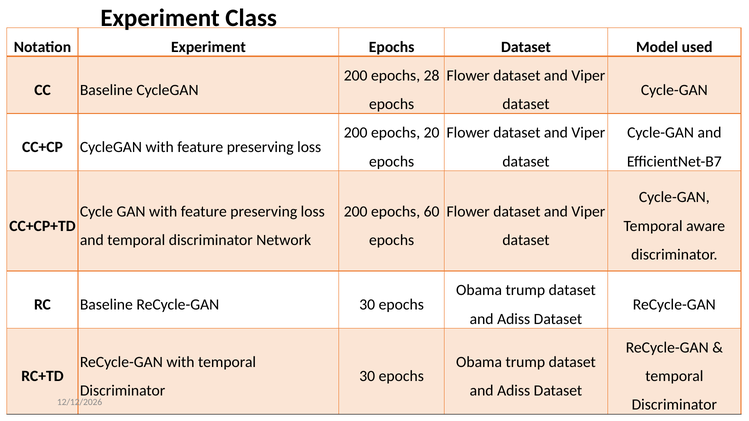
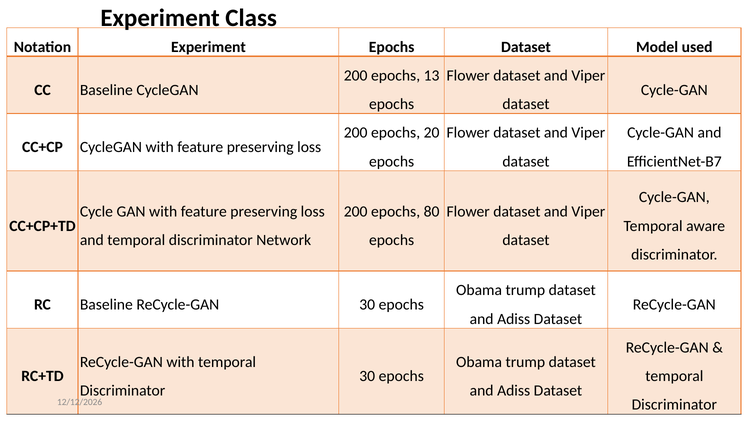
28: 28 -> 13
60: 60 -> 80
